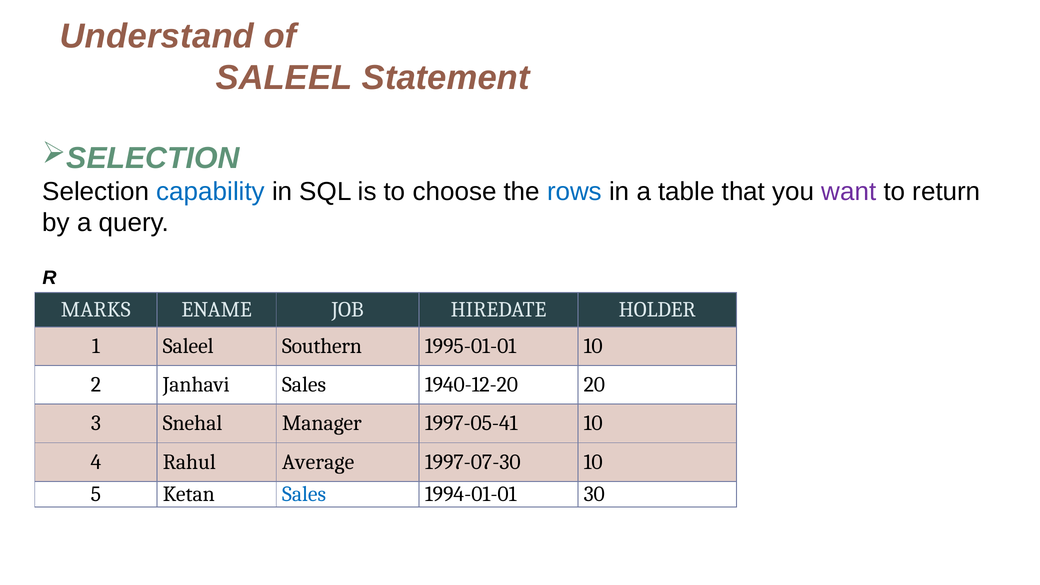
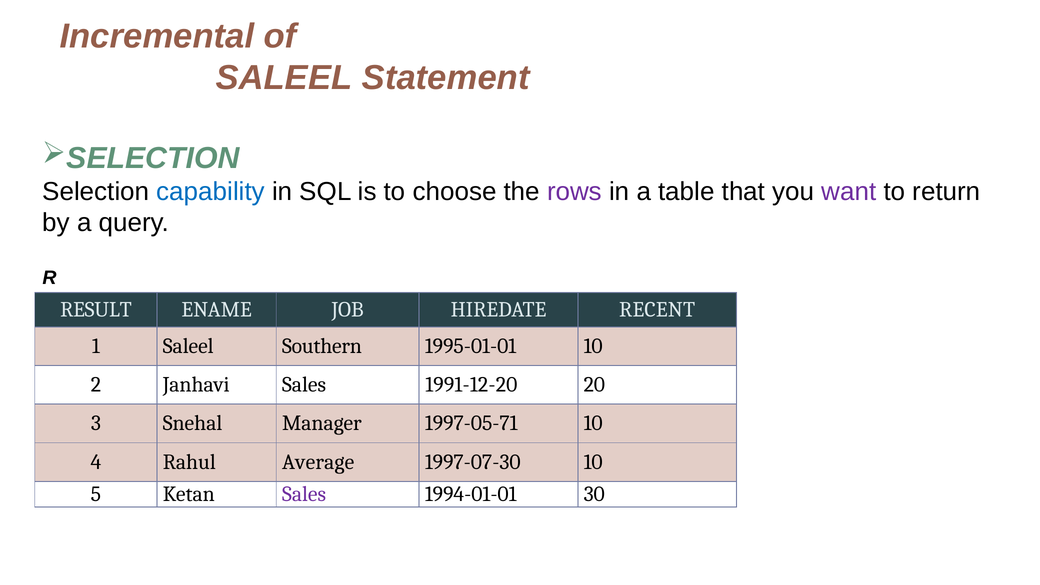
Understand: Understand -> Incremental
rows colour: blue -> purple
MARKS: MARKS -> RESULT
HOLDER: HOLDER -> RECENT
1940-12-20: 1940-12-20 -> 1991-12-20
1997-05-41: 1997-05-41 -> 1997-05-71
Sales at (304, 494) colour: blue -> purple
